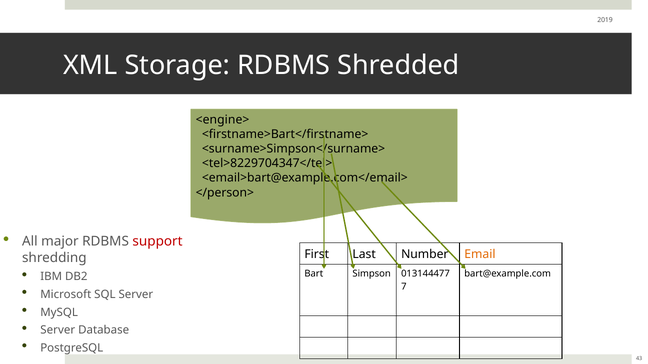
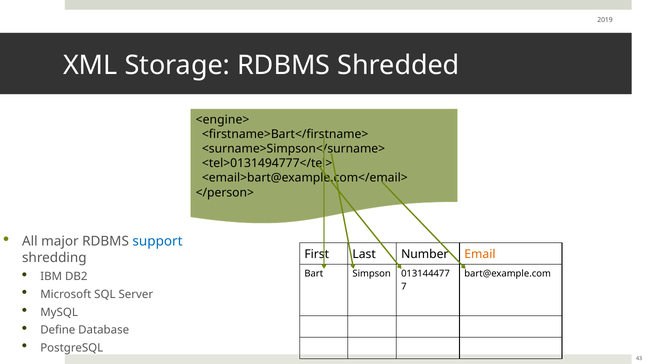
<tel>8229704347</tel>: <tel>8229704347</tel> -> <tel>0131494777</tel>
support colour: red -> blue
Server at (58, 330): Server -> Define
